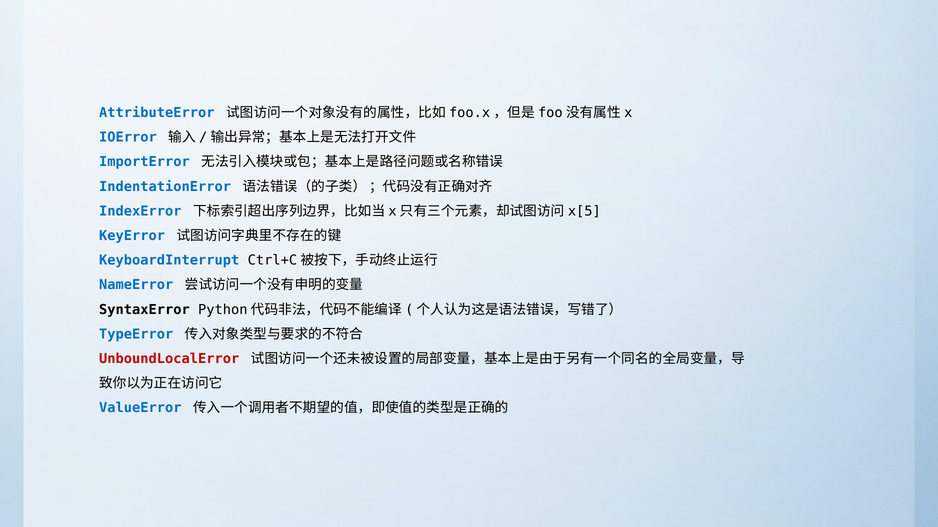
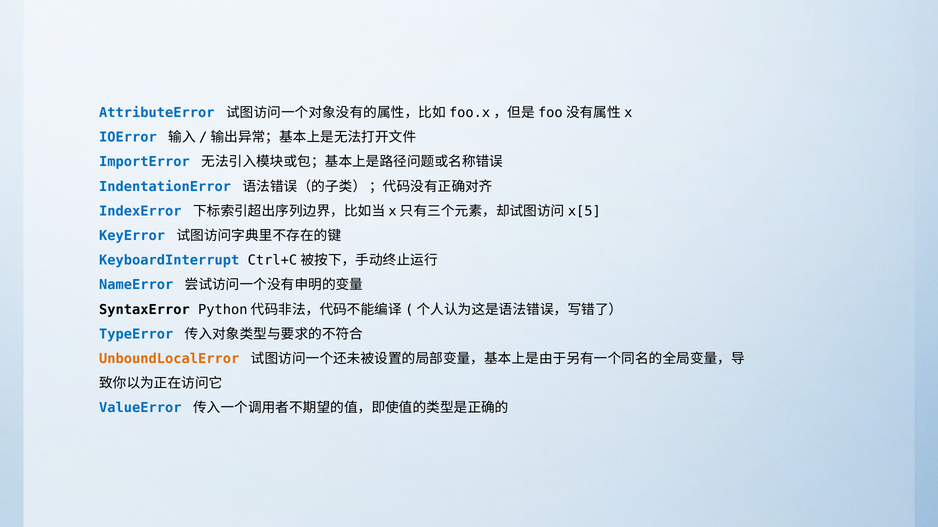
UnboundLocalError colour: red -> orange
